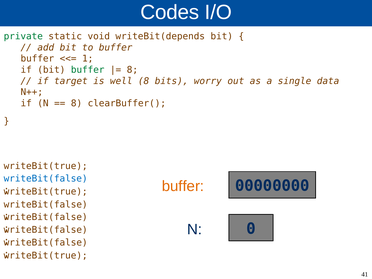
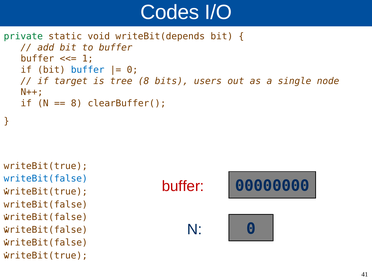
buffer at (88, 70) colour: green -> blue
8 at (132, 70): 8 -> 0
well: well -> tree
worry: worry -> users
data: data -> node
buffer at (183, 186) colour: orange -> red
